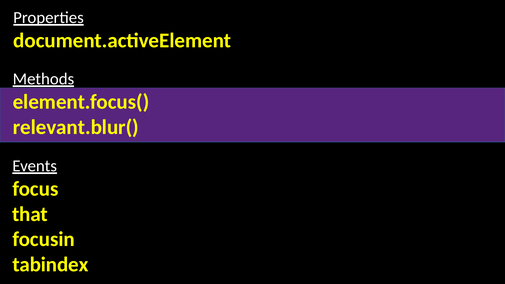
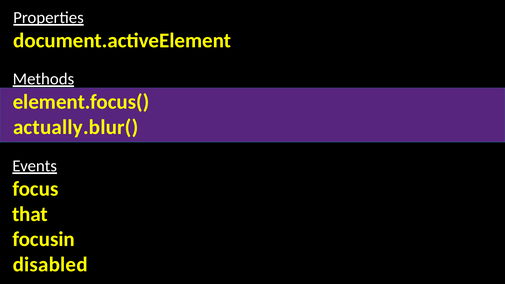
relevant.blur(: relevant.blur( -> actually.blur(
tabindex: tabindex -> disabled
